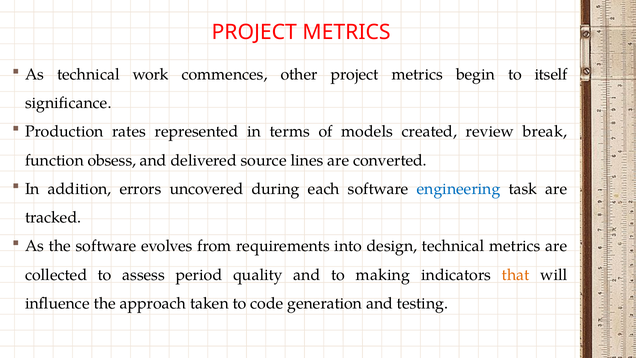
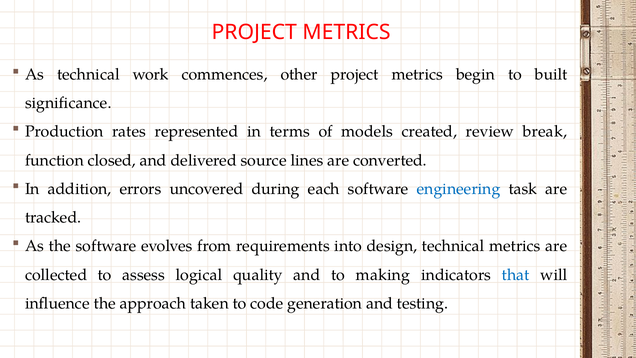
itself: itself -> built
obsess: obsess -> closed
period: period -> logical
that colour: orange -> blue
